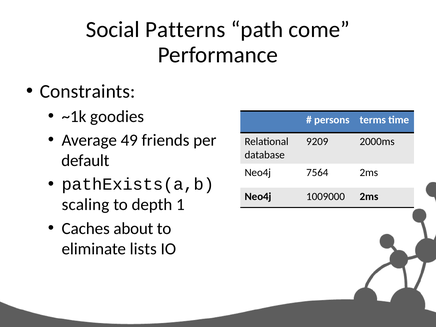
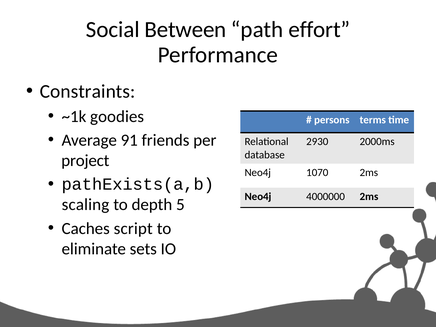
Patterns: Patterns -> Between
come: come -> effort
49: 49 -> 91
9209: 9209 -> 2930
default: default -> project
7564: 7564 -> 1070
1009000: 1009000 -> 4000000
1: 1 -> 5
about: about -> script
lists: lists -> sets
